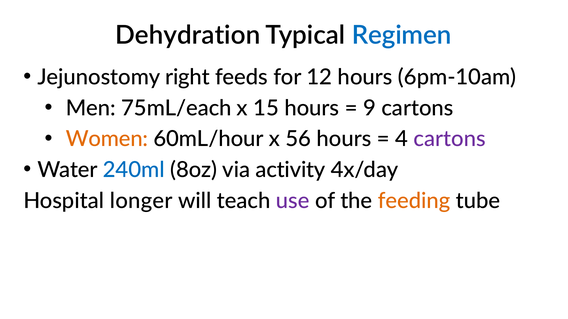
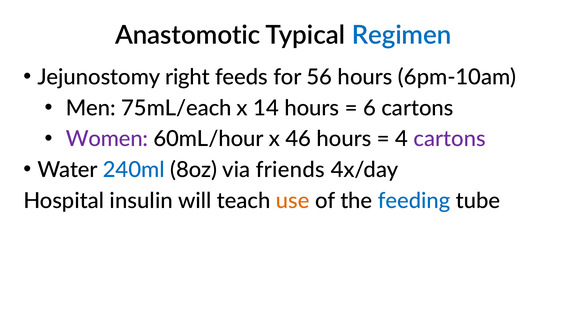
Dehydration: Dehydration -> Anastomotic
12: 12 -> 56
15: 15 -> 14
9: 9 -> 6
Women colour: orange -> purple
56: 56 -> 46
activity: activity -> friends
longer: longer -> insulin
use colour: purple -> orange
feeding colour: orange -> blue
